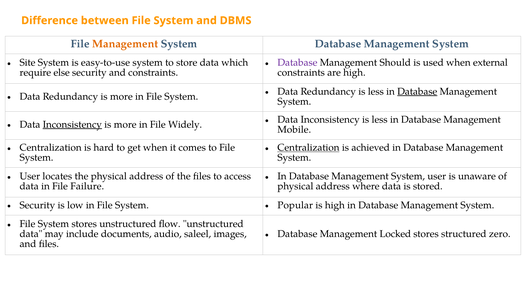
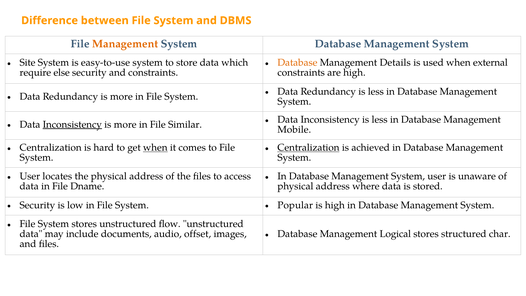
Database at (297, 63) colour: purple -> orange
Should: Should -> Details
Database at (417, 91) underline: present -> none
Widely: Widely -> Similar
when at (155, 147) underline: none -> present
Failure: Failure -> Dname
Locked: Locked -> Logical
zero: zero -> char
saleel: saleel -> offset
